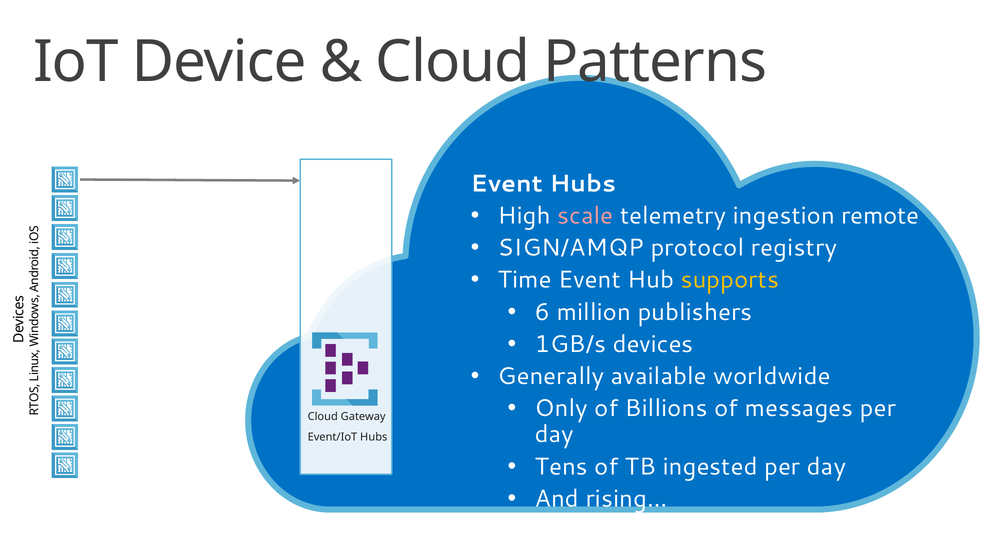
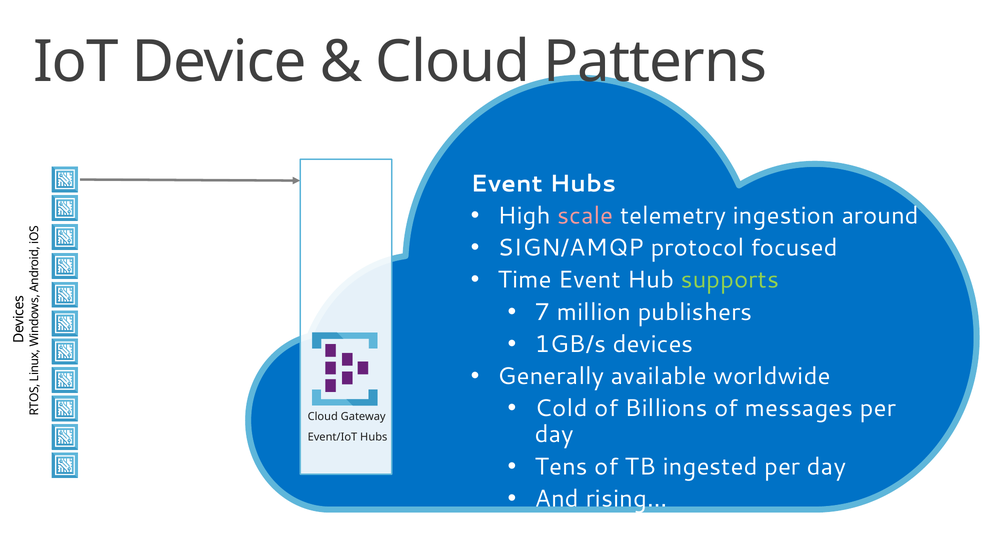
remote: remote -> around
registry: registry -> focused
supports colour: yellow -> light green
6: 6 -> 7
Only: Only -> Cold
